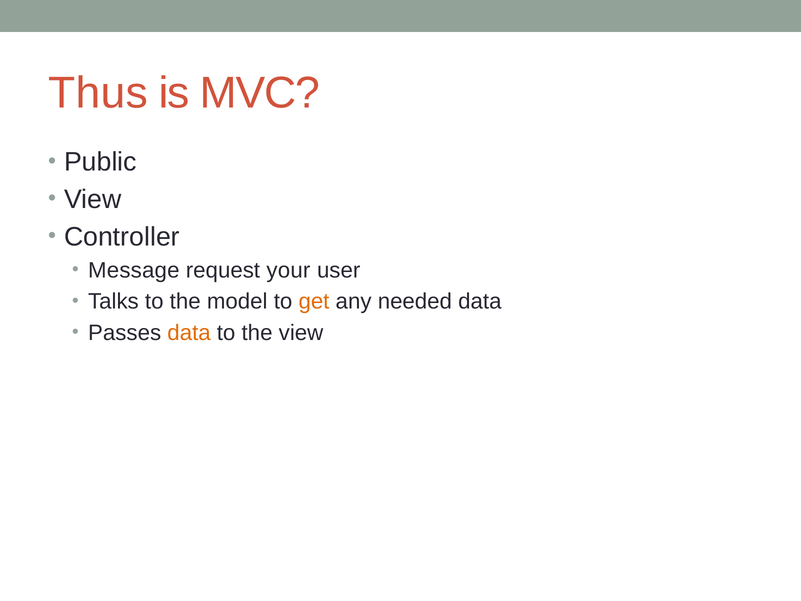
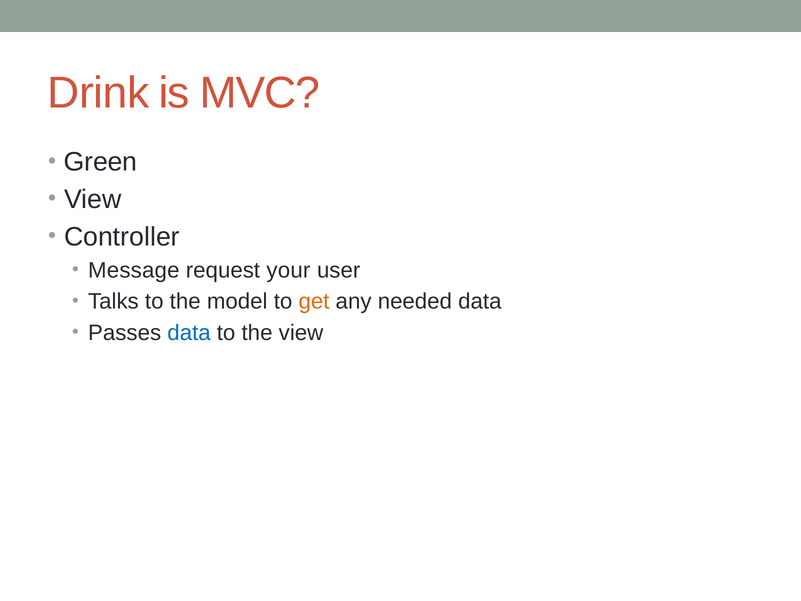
Thus: Thus -> Drink
Public: Public -> Green
data at (189, 333) colour: orange -> blue
